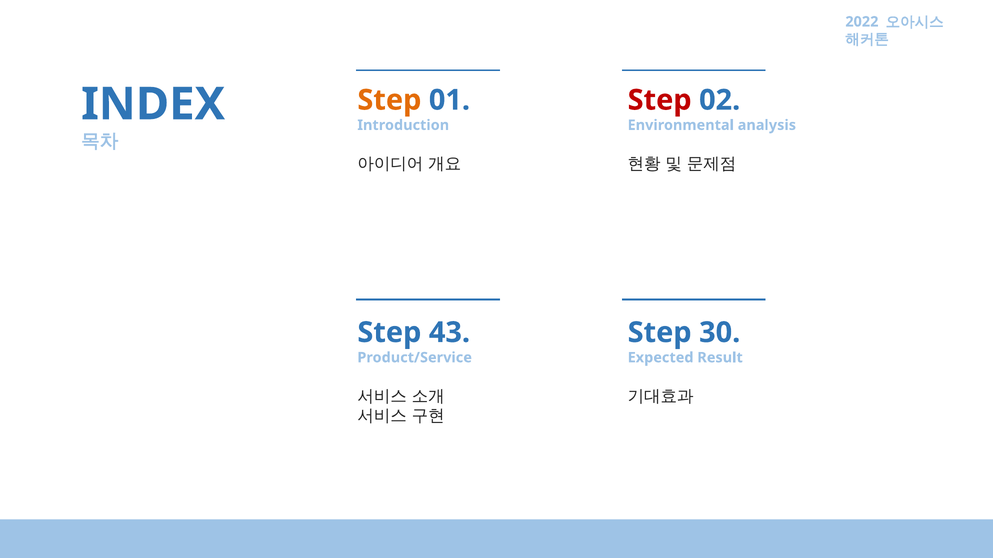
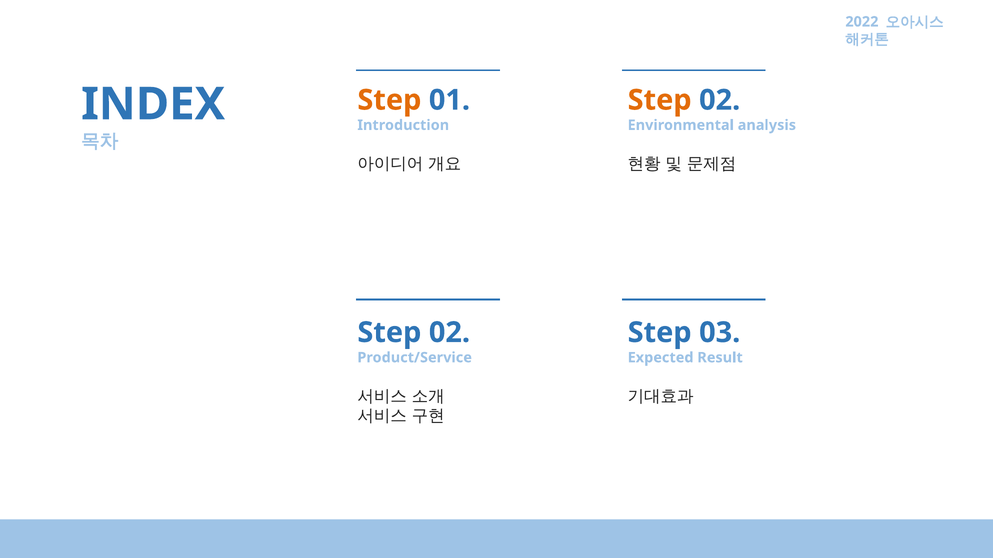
Step at (660, 100) colour: red -> orange
43 at (449, 333): 43 -> 02
30: 30 -> 03
